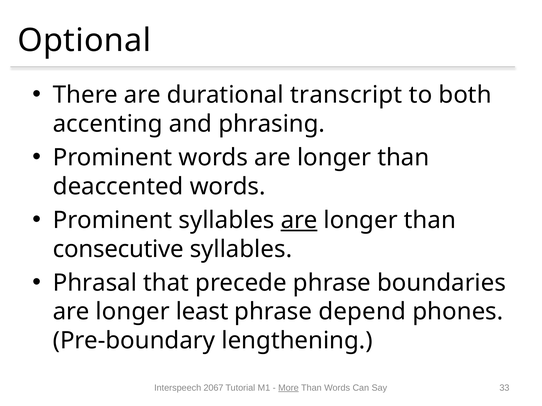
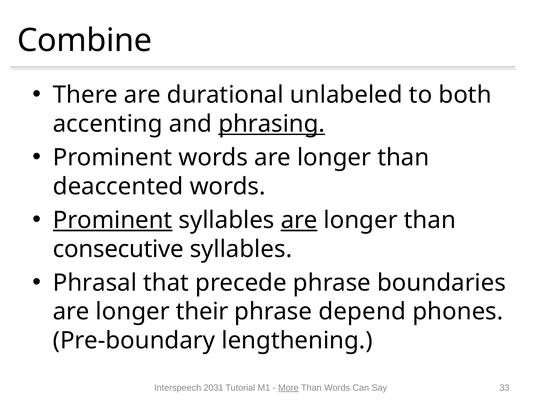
Optional: Optional -> Combine
transcript: transcript -> unlabeled
phrasing underline: none -> present
Prominent at (113, 220) underline: none -> present
least: least -> their
2067: 2067 -> 2031
